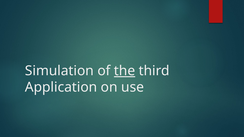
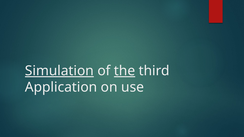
Simulation underline: none -> present
